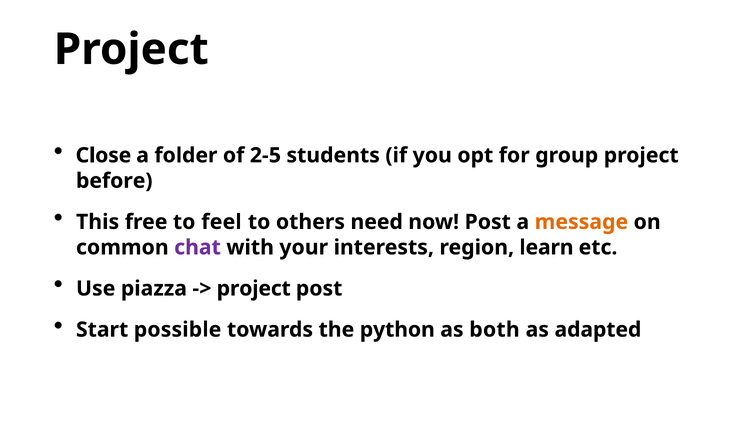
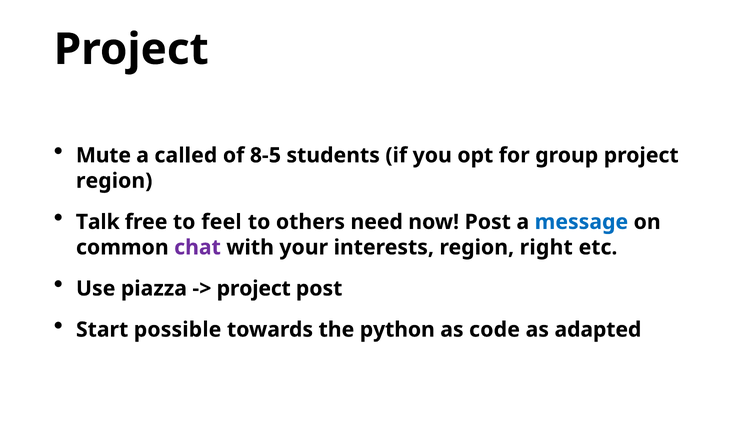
Close: Close -> Mute
folder: folder -> called
2-5: 2-5 -> 8-5
before at (114, 181): before -> region
This: This -> Talk
message colour: orange -> blue
learn: learn -> right
both: both -> code
